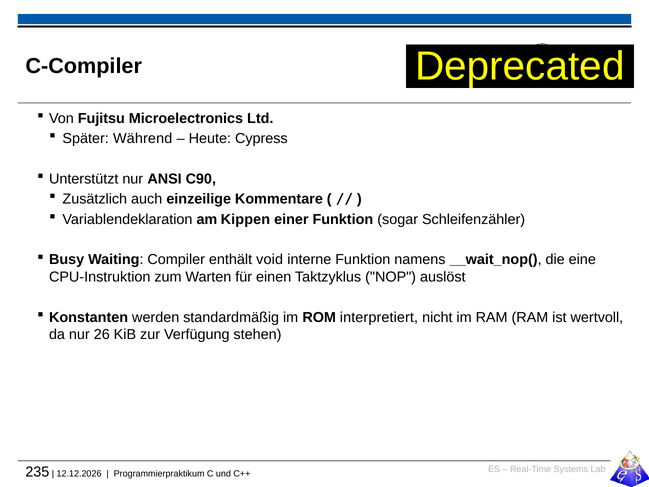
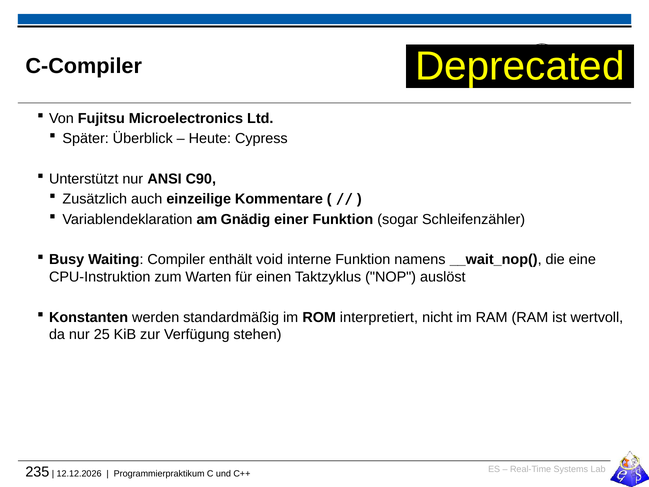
Während: Während -> Überblick
Kippen: Kippen -> Gnädig
26: 26 -> 25
